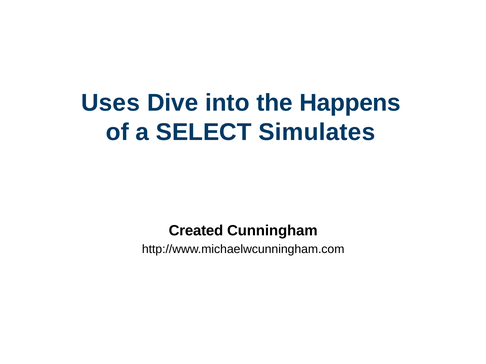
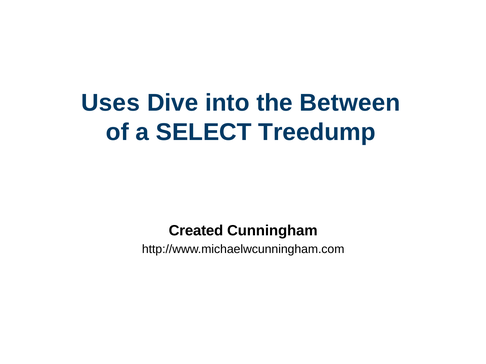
Happens: Happens -> Between
Simulates: Simulates -> Treedump
